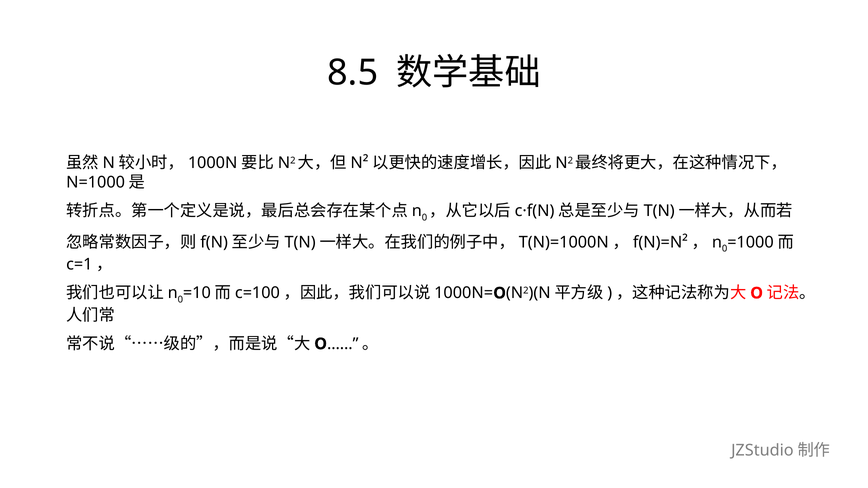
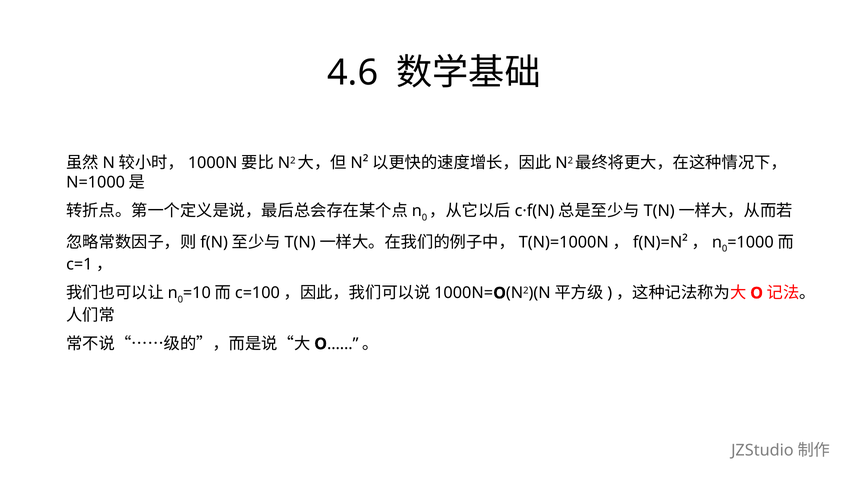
8.5: 8.5 -> 4.6
